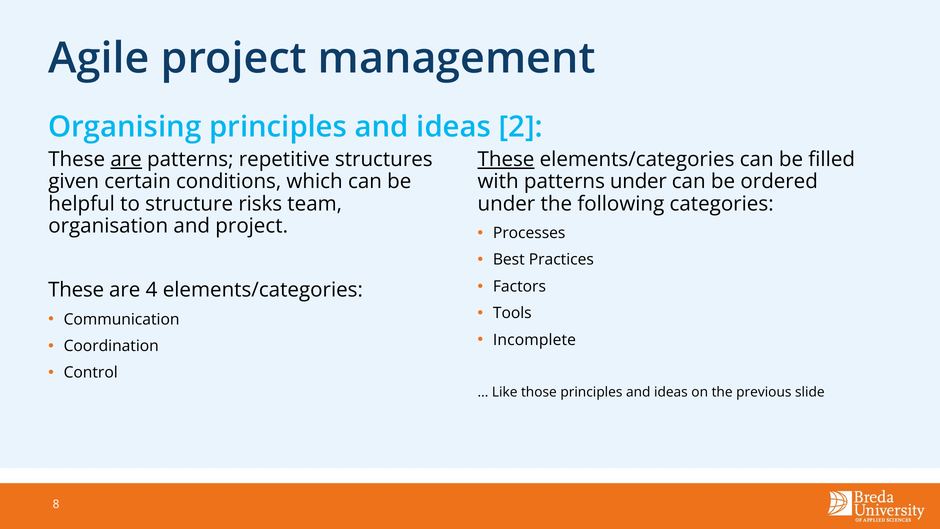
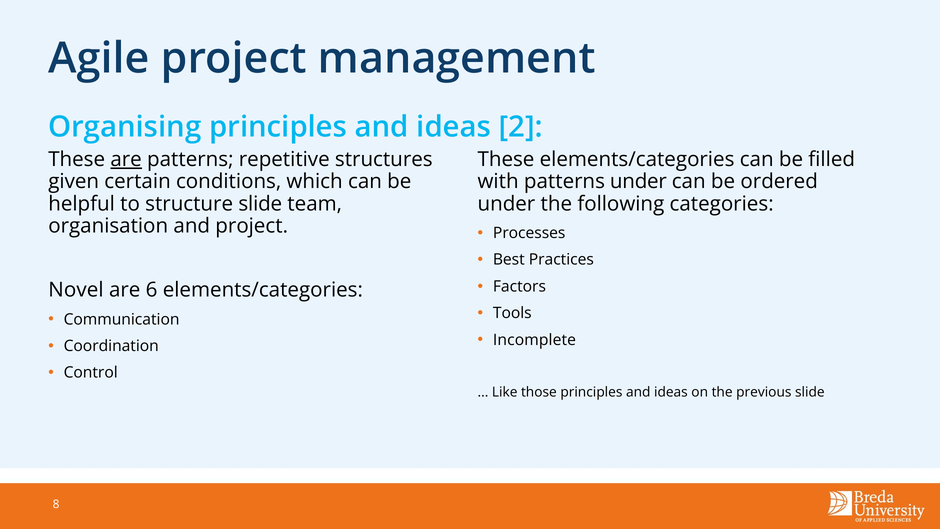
These at (506, 159) underline: present -> none
structure risks: risks -> slide
These at (76, 290): These -> Novel
4: 4 -> 6
